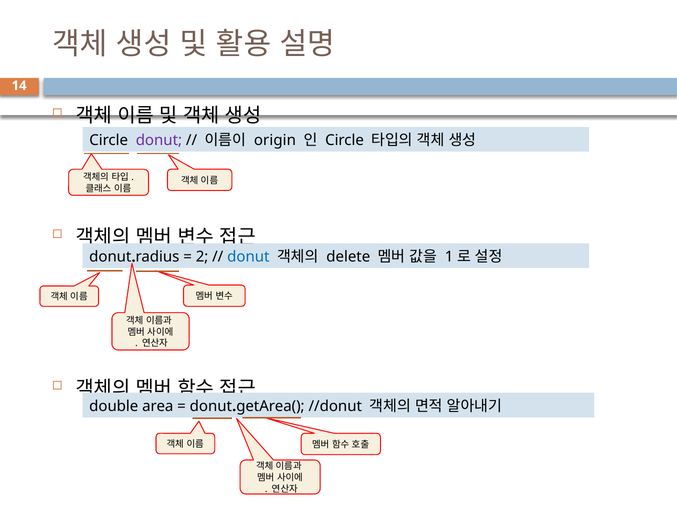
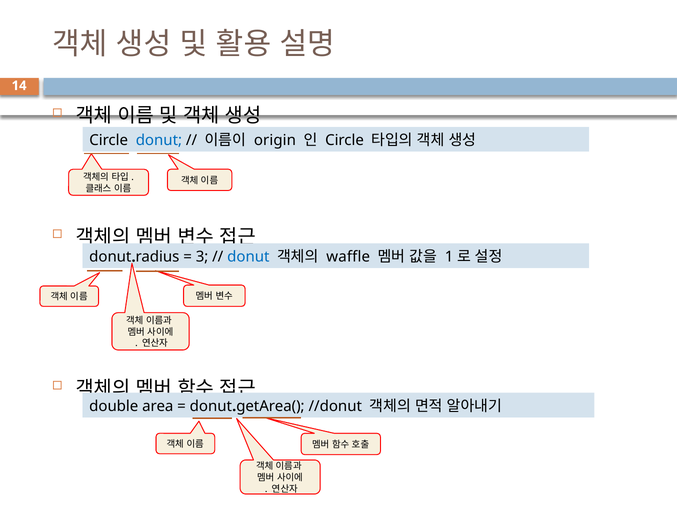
donut at (159, 140) colour: purple -> blue
2: 2 -> 3
delete: delete -> waffle
